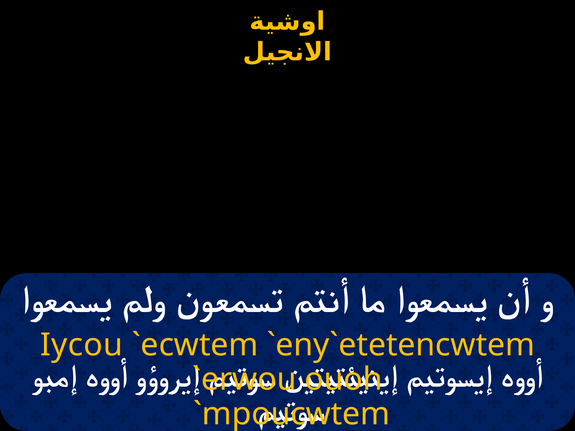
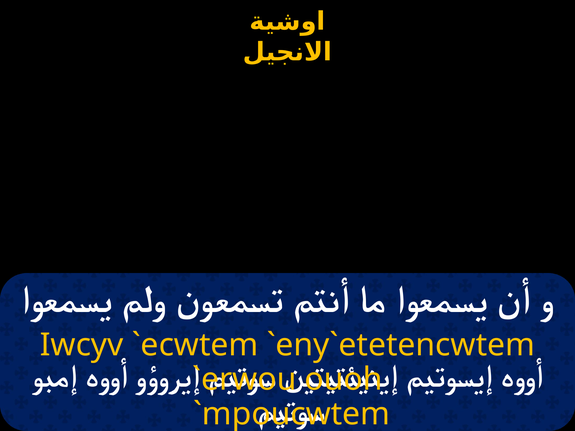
Iycou: Iycou -> Iwcyv
